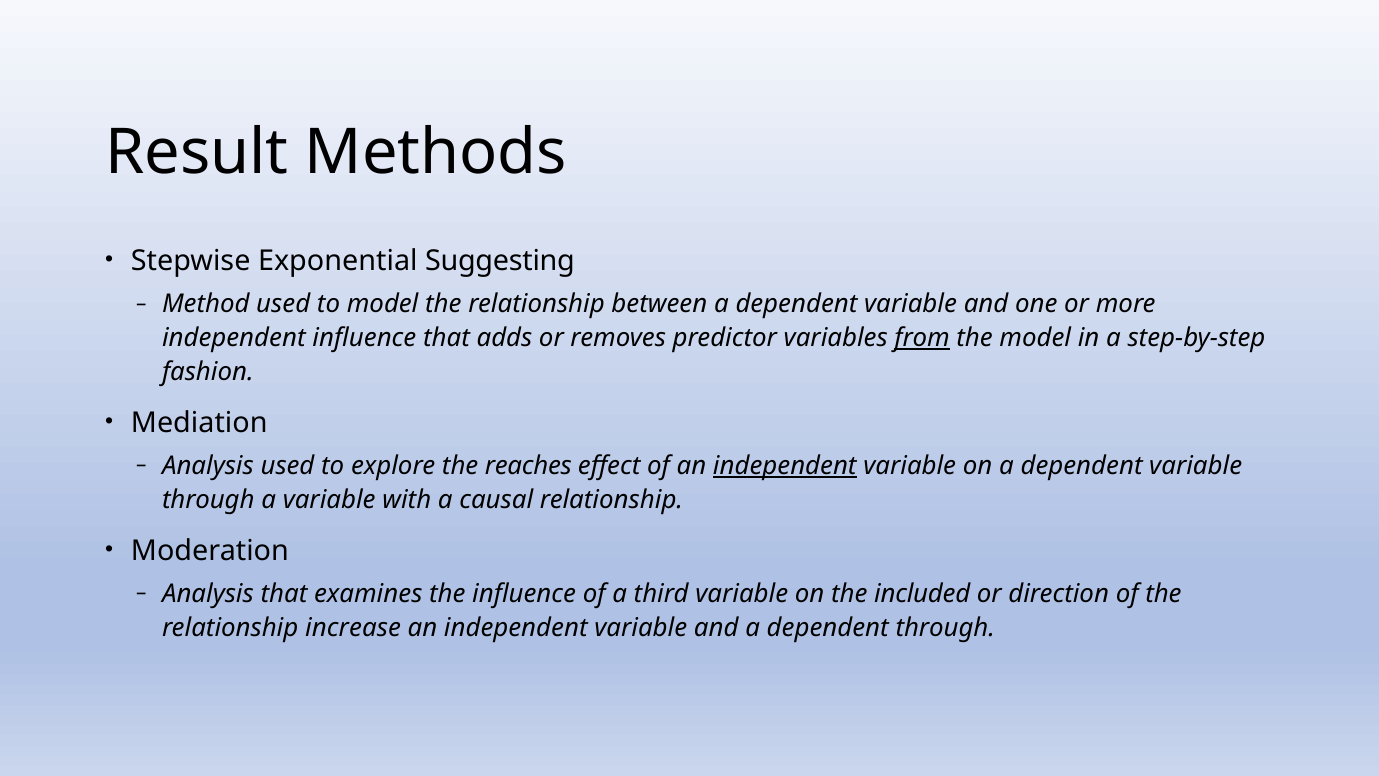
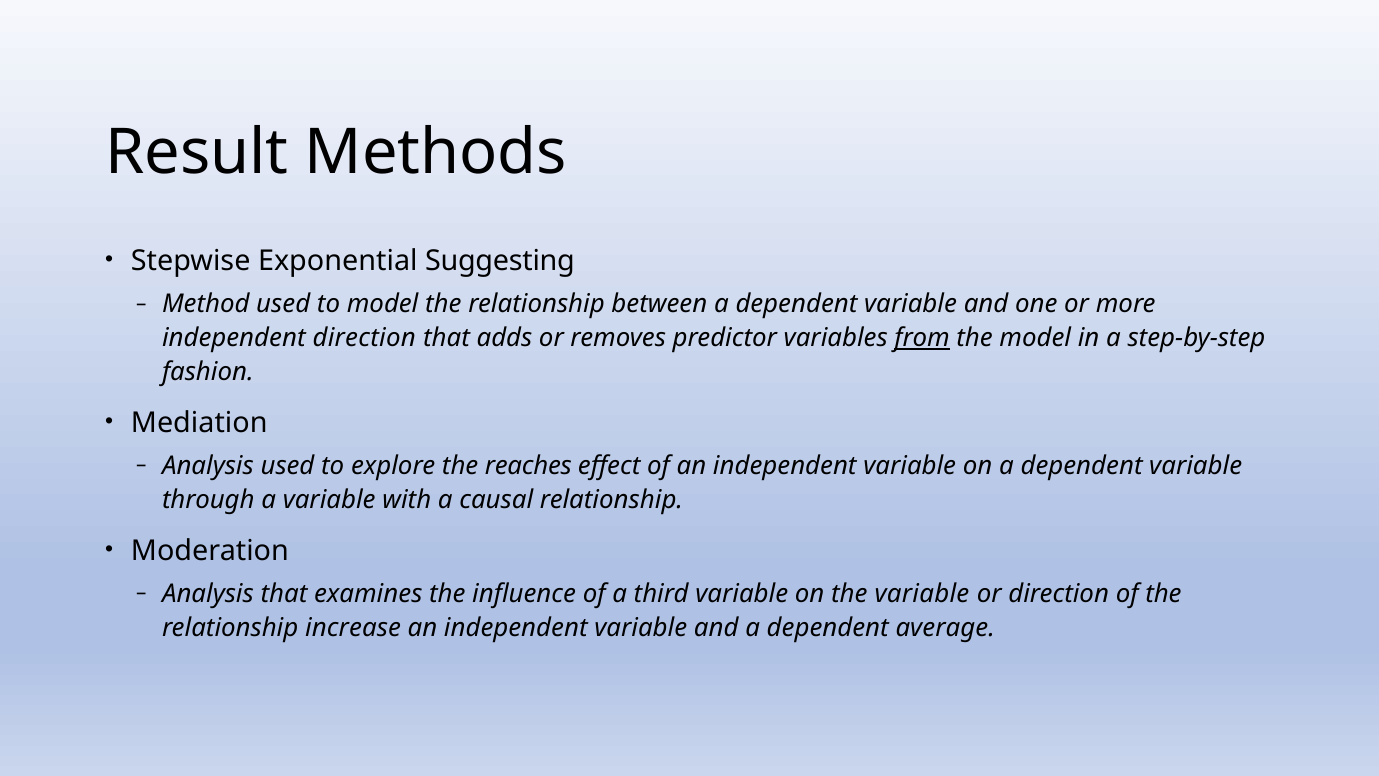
independent influence: influence -> direction
independent at (785, 466) underline: present -> none
the included: included -> variable
dependent through: through -> average
